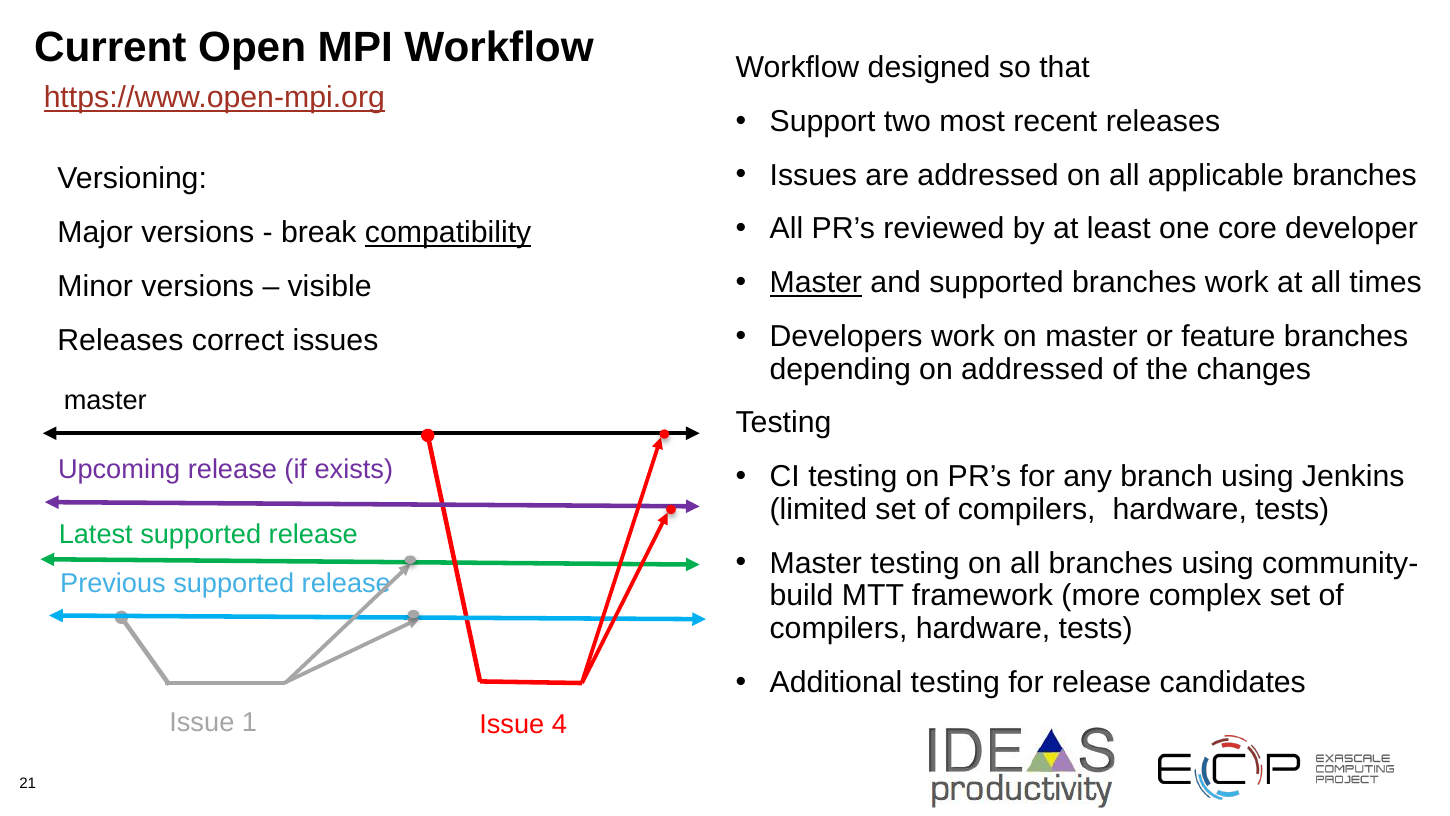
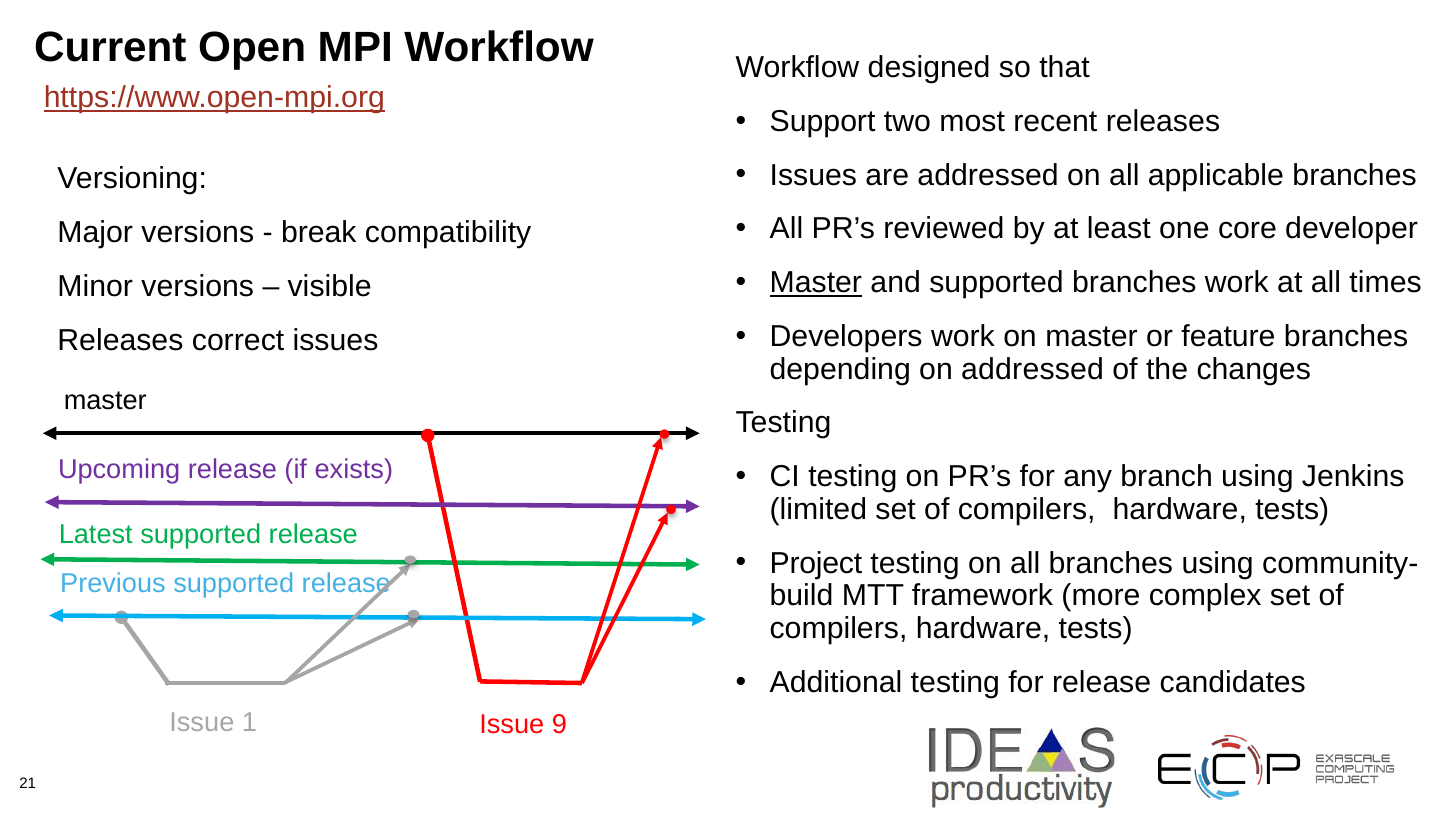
compatibility underline: present -> none
Master at (816, 563): Master -> Project
4: 4 -> 9
